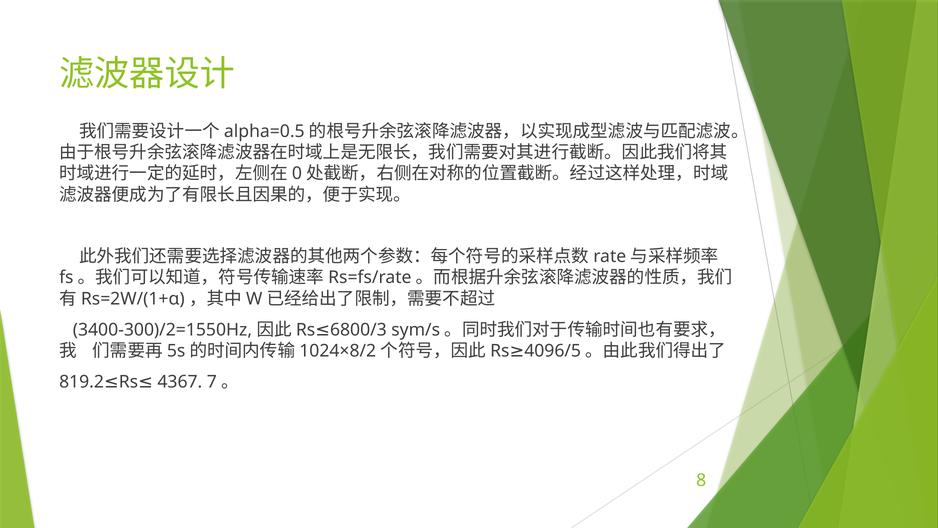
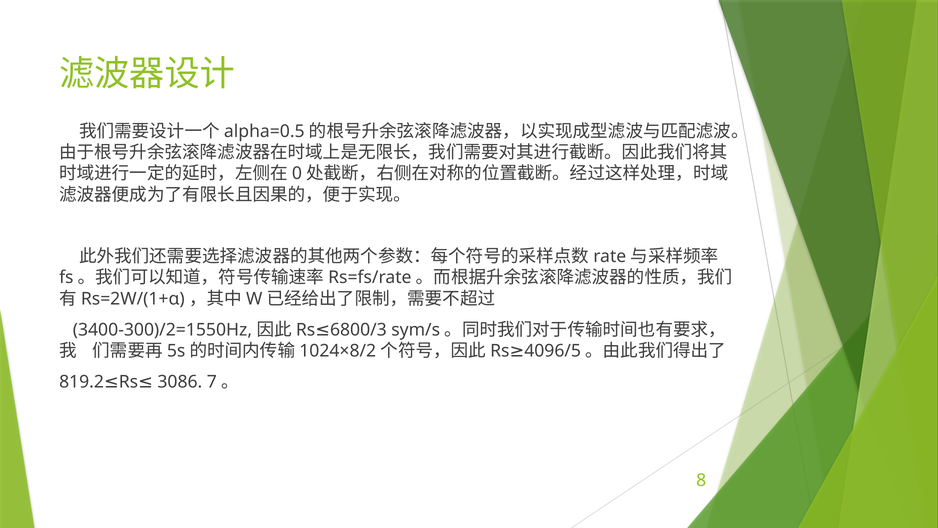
4367: 4367 -> 3086
